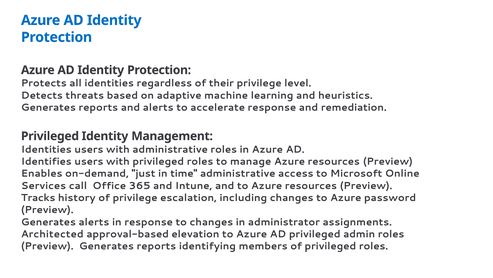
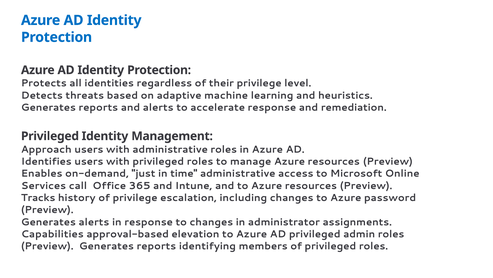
Identities at (46, 149): Identities -> Approach
Architected: Architected -> Capabilities
